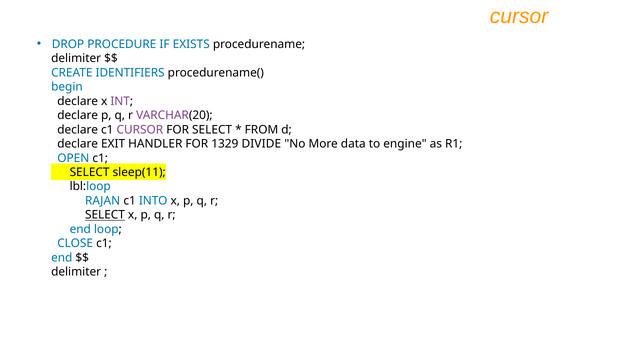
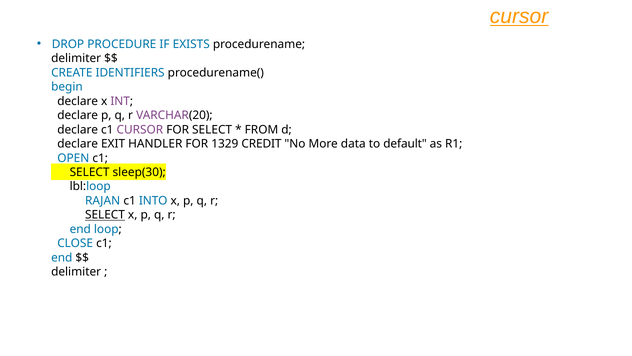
cursor at (519, 16) underline: none -> present
DIVIDE: DIVIDE -> CREDIT
engine: engine -> default
sleep(11: sleep(11 -> sleep(30
